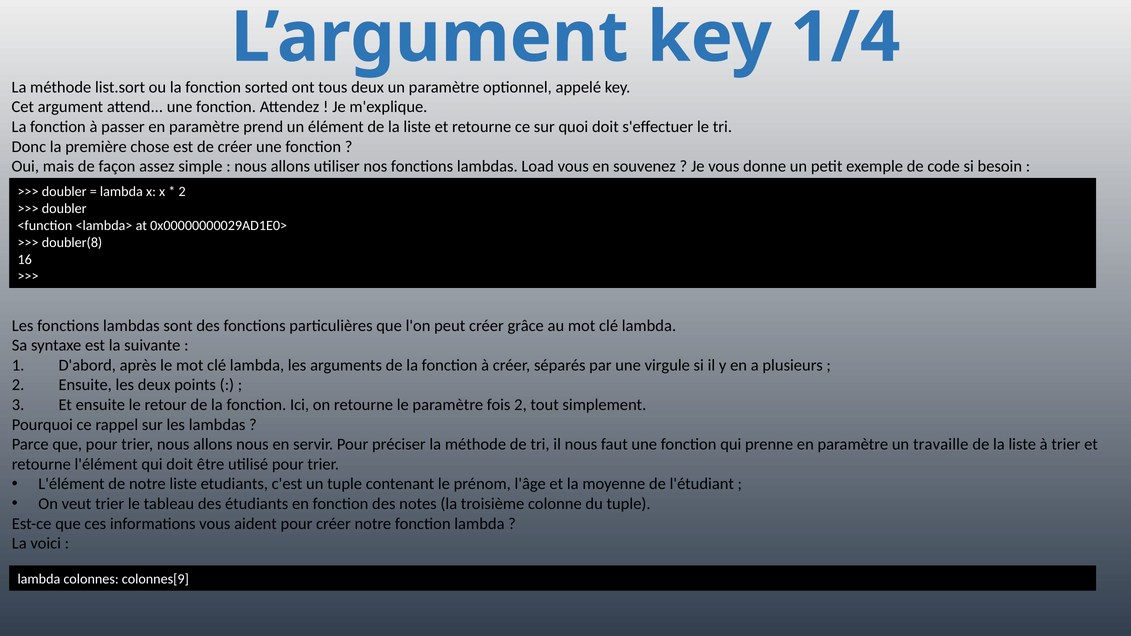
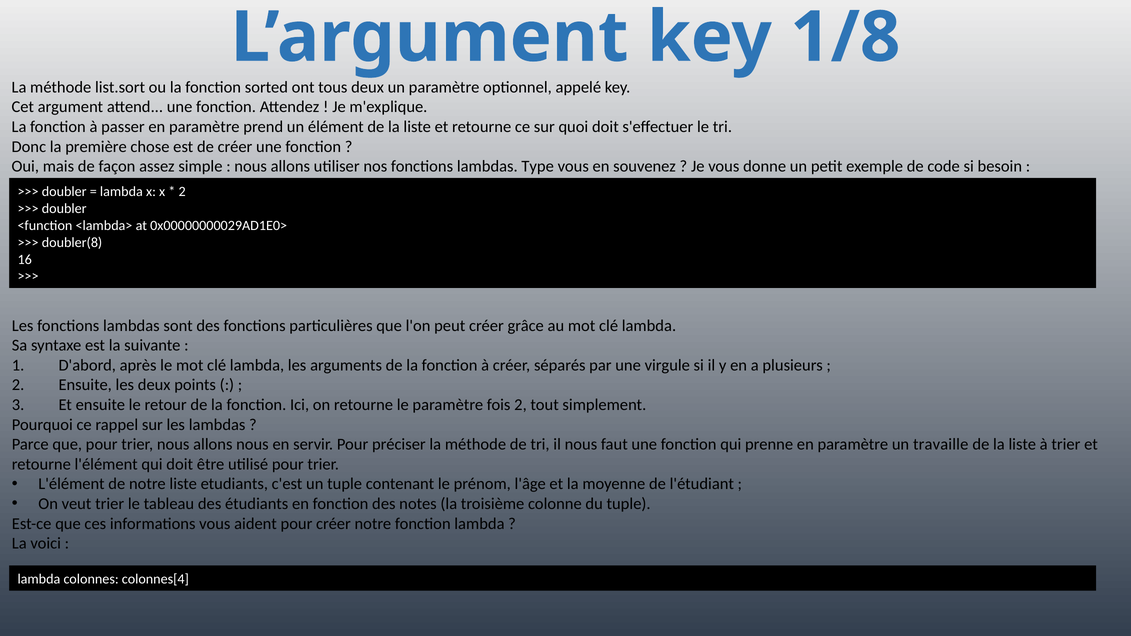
1/4: 1/4 -> 1/8
Load: Load -> Type
colonnes[9: colonnes[9 -> colonnes[4
